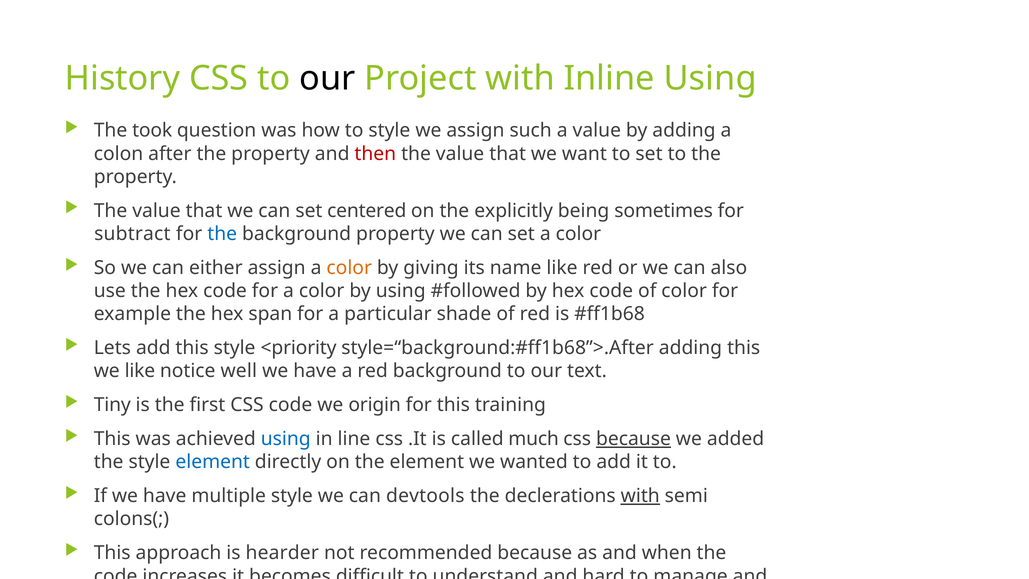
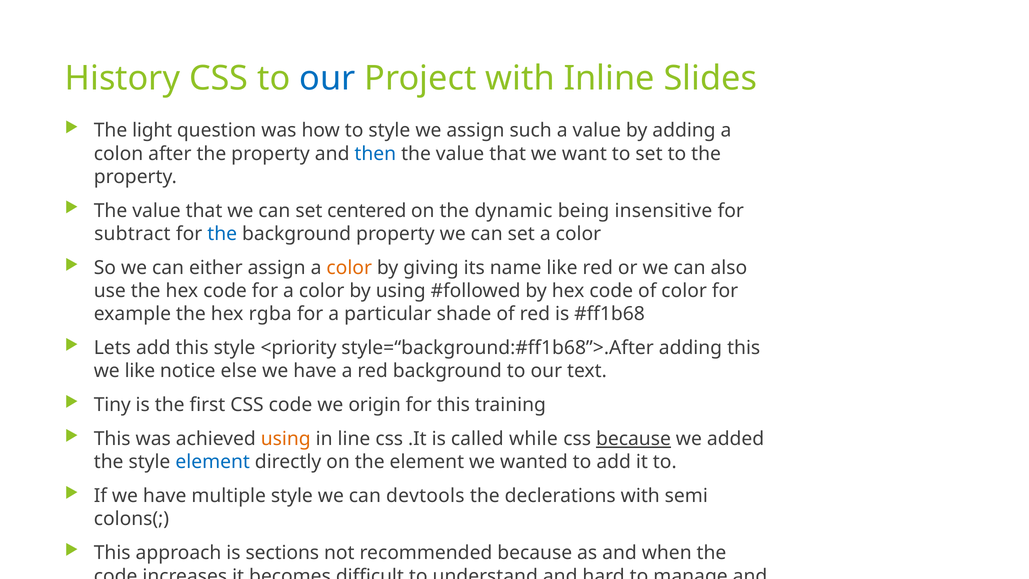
our at (327, 78) colour: black -> blue
Inline Using: Using -> Slides
took: took -> light
then colour: red -> blue
explicitly: explicitly -> dynamic
sometimes: sometimes -> insensitive
span: span -> rgba
well: well -> else
using at (286, 439) colour: blue -> orange
much: much -> while
with at (640, 496) underline: present -> none
hearder: hearder -> sections
